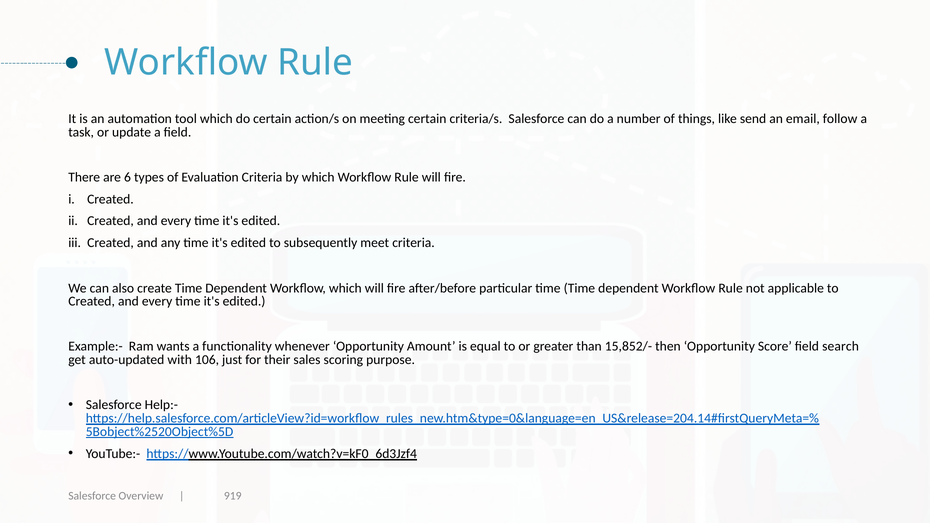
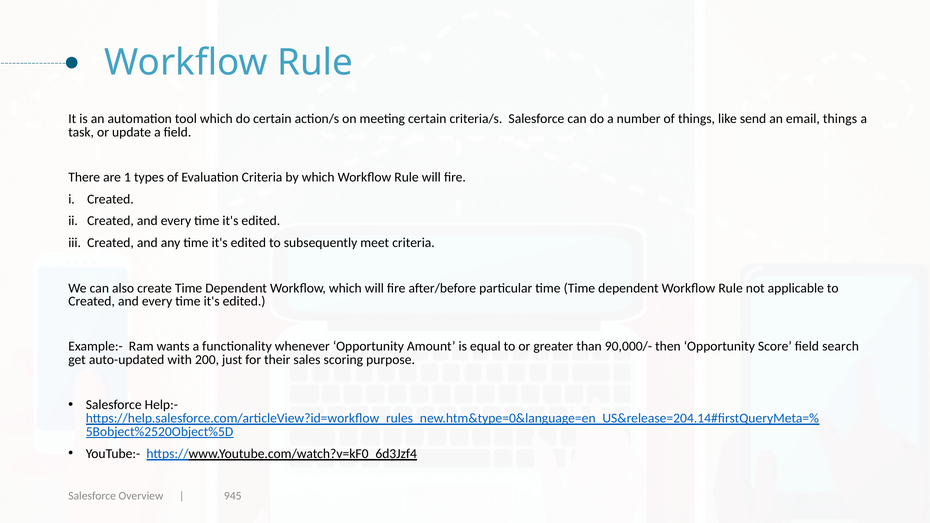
email follow: follow -> things
6: 6 -> 1
15,852/-: 15,852/- -> 90,000/-
106: 106 -> 200
919: 919 -> 945
